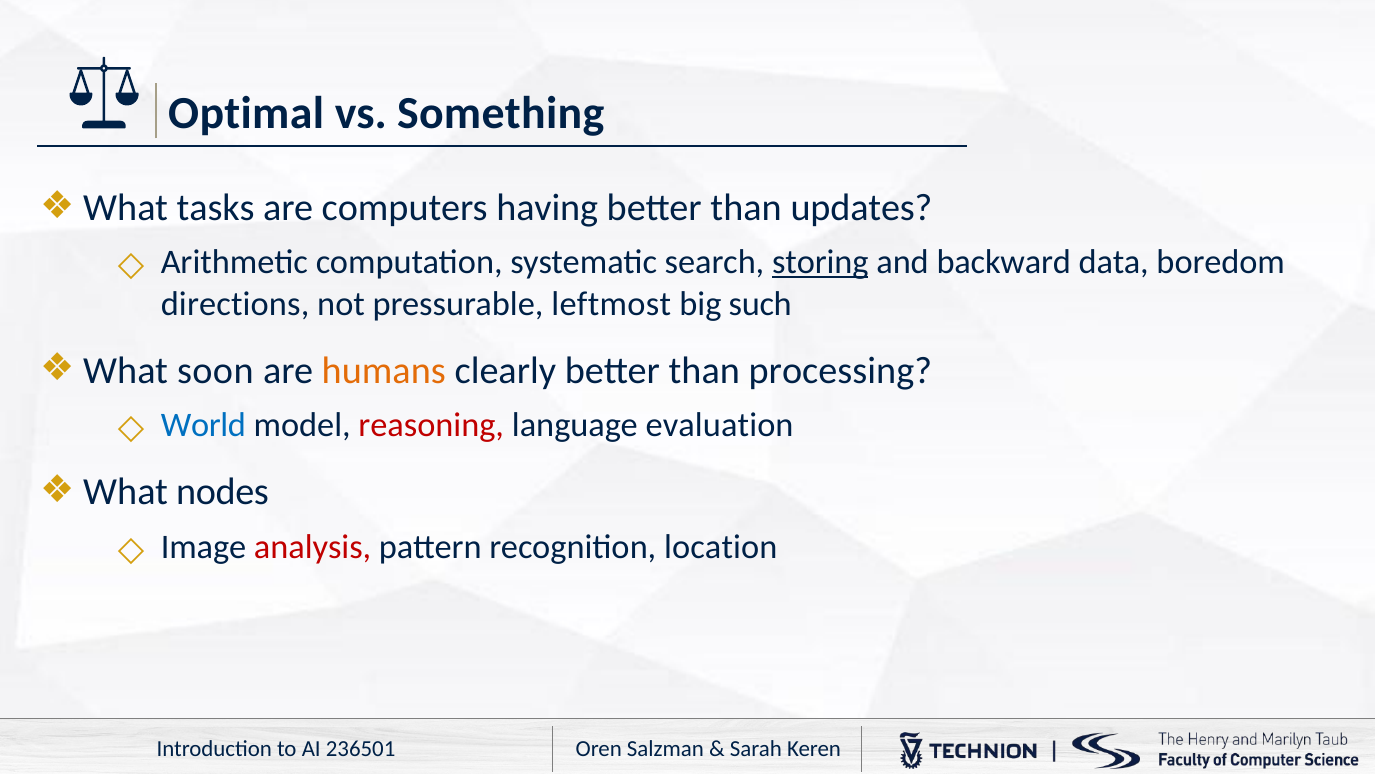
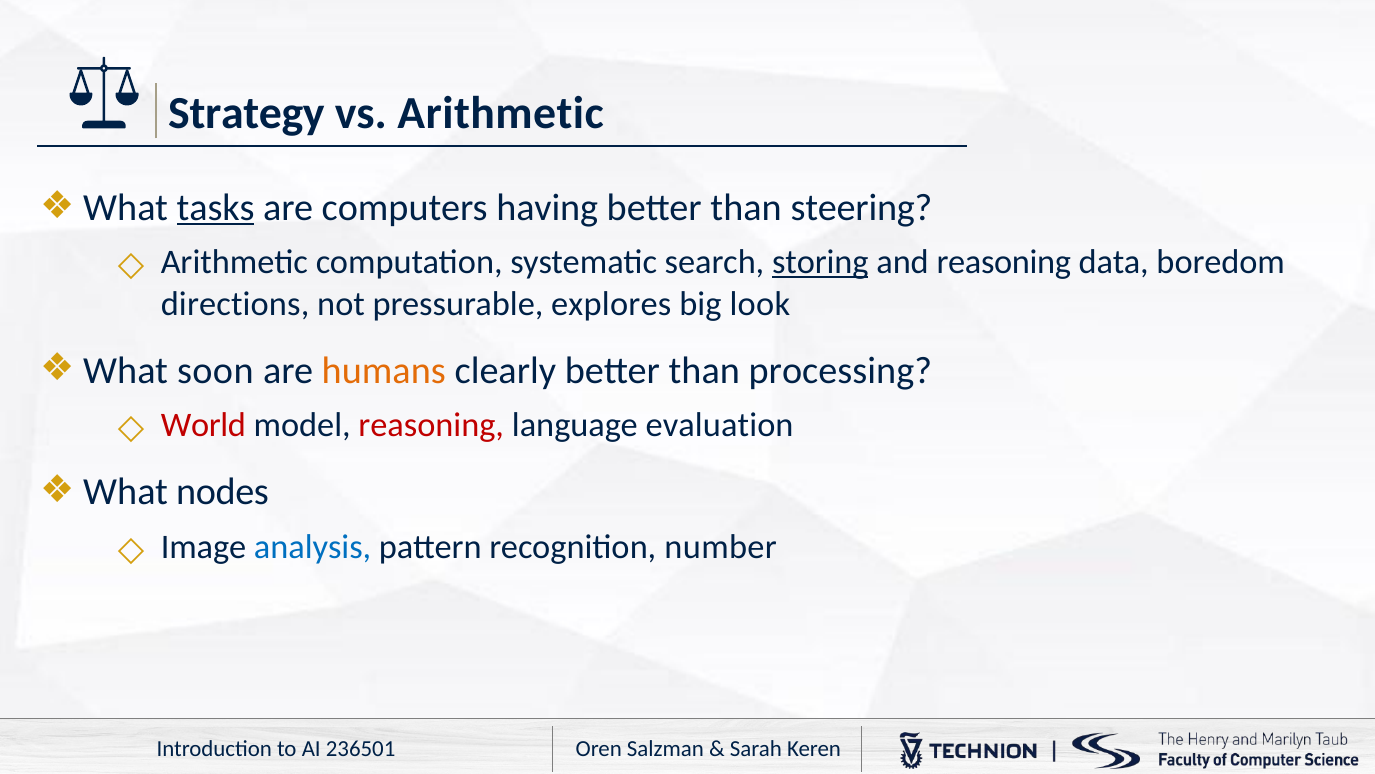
Optimal: Optimal -> Strategy
vs Something: Something -> Arithmetic
tasks underline: none -> present
updates: updates -> steering
and backward: backward -> reasoning
leftmost: leftmost -> explores
such: such -> look
World colour: blue -> red
analysis colour: red -> blue
location: location -> number
